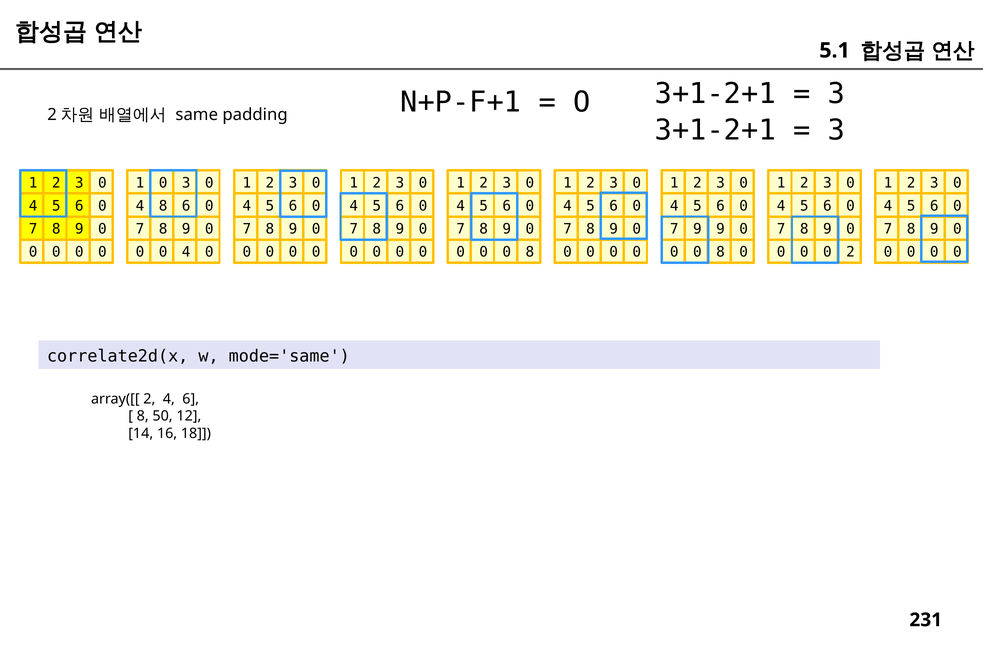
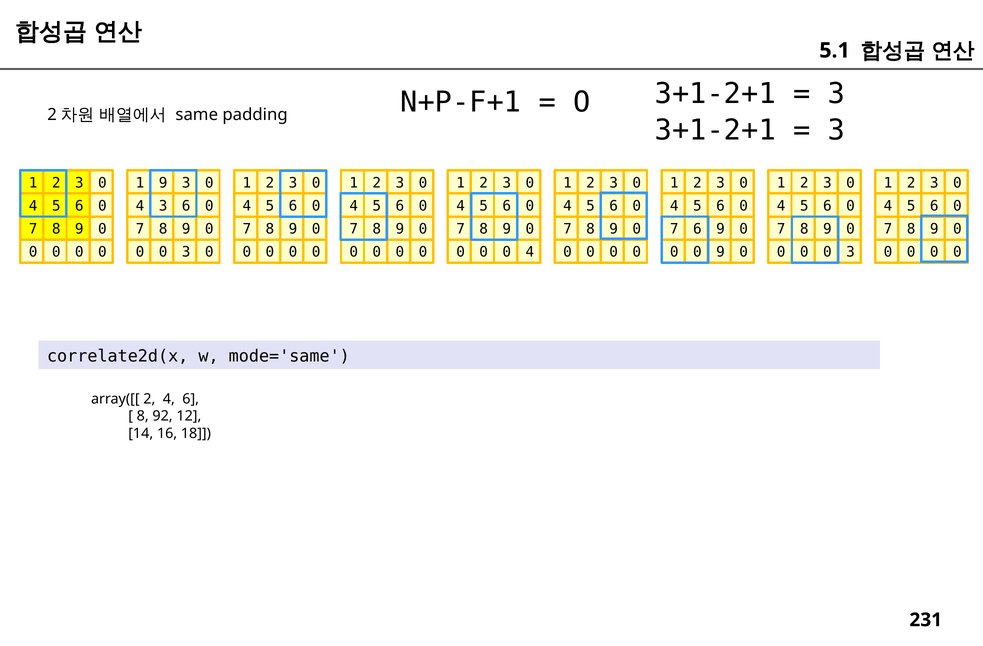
1 0: 0 -> 9
4 8: 8 -> 3
7 9: 9 -> 6
4 at (186, 252): 4 -> 3
8 at (530, 252): 8 -> 4
8 at (720, 252): 8 -> 9
2 at (850, 252): 2 -> 3
50: 50 -> 92
